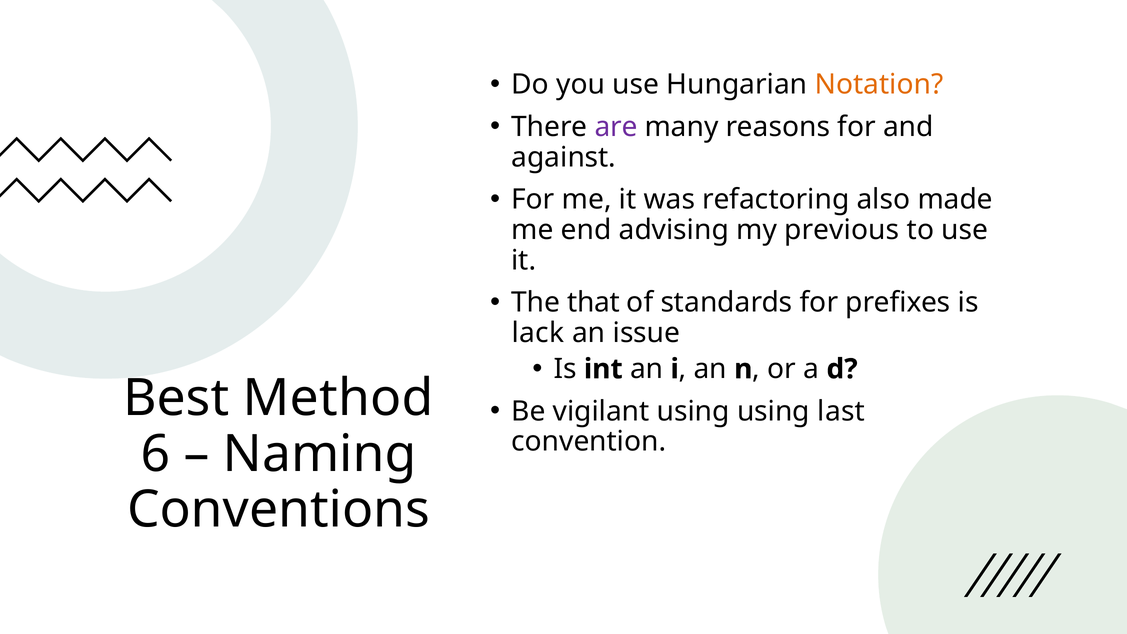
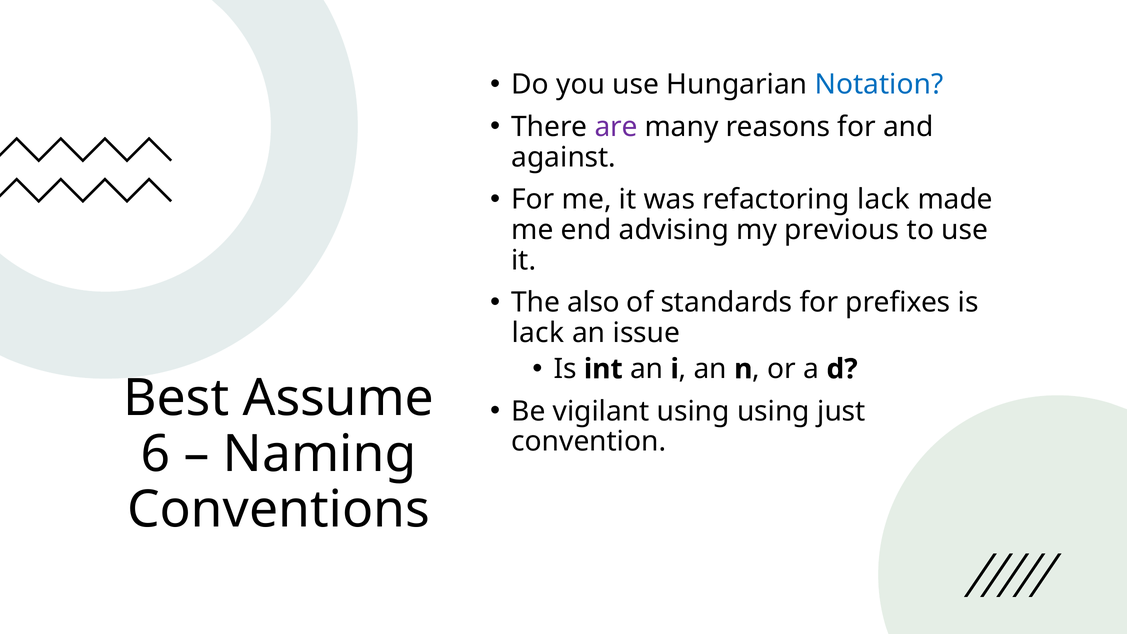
Notation colour: orange -> blue
refactoring also: also -> lack
that: that -> also
Method: Method -> Assume
last: last -> just
